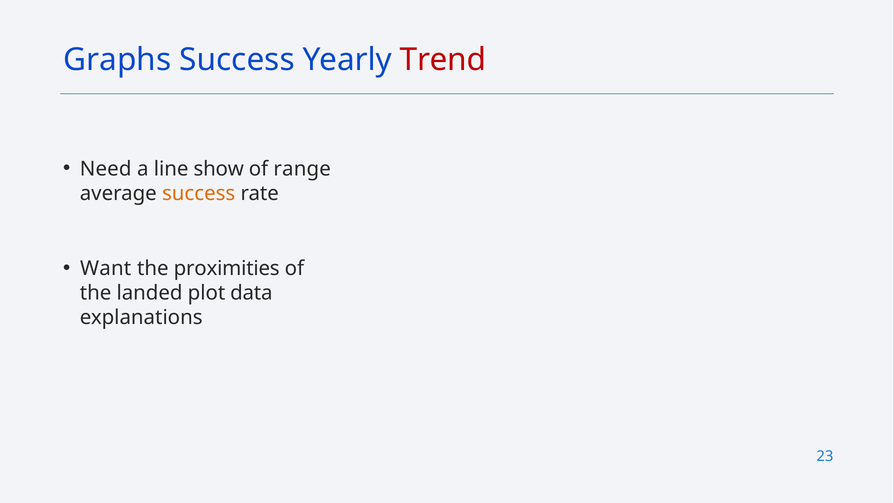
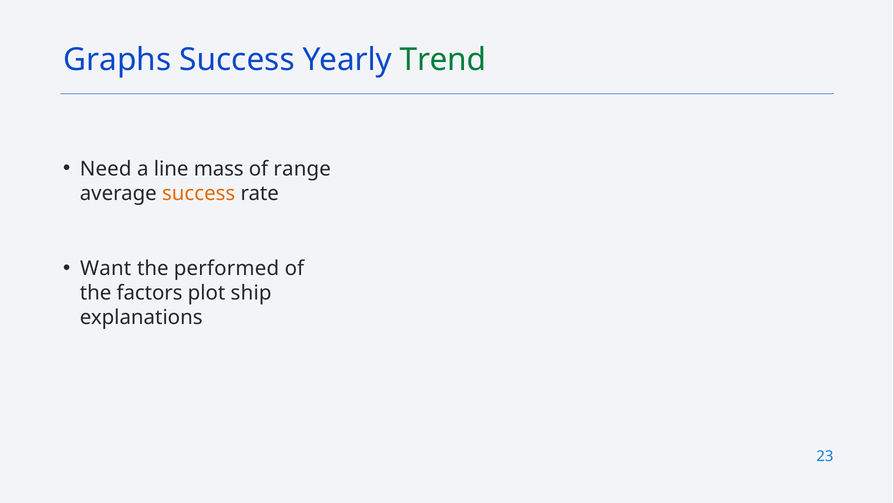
Trend colour: red -> green
show: show -> mass
proximities: proximities -> performed
landed: landed -> factors
data: data -> ship
